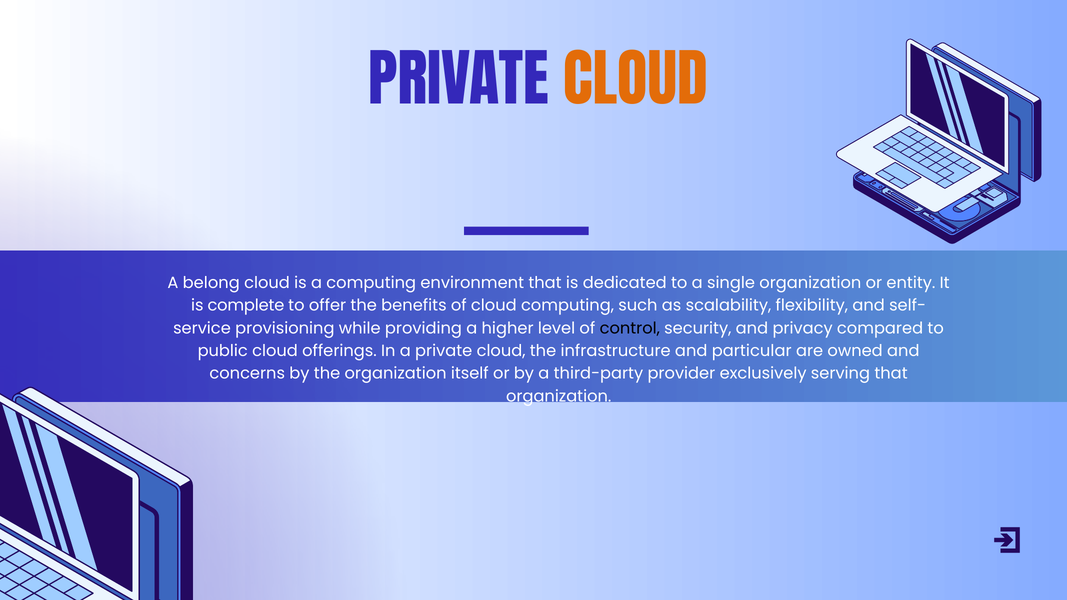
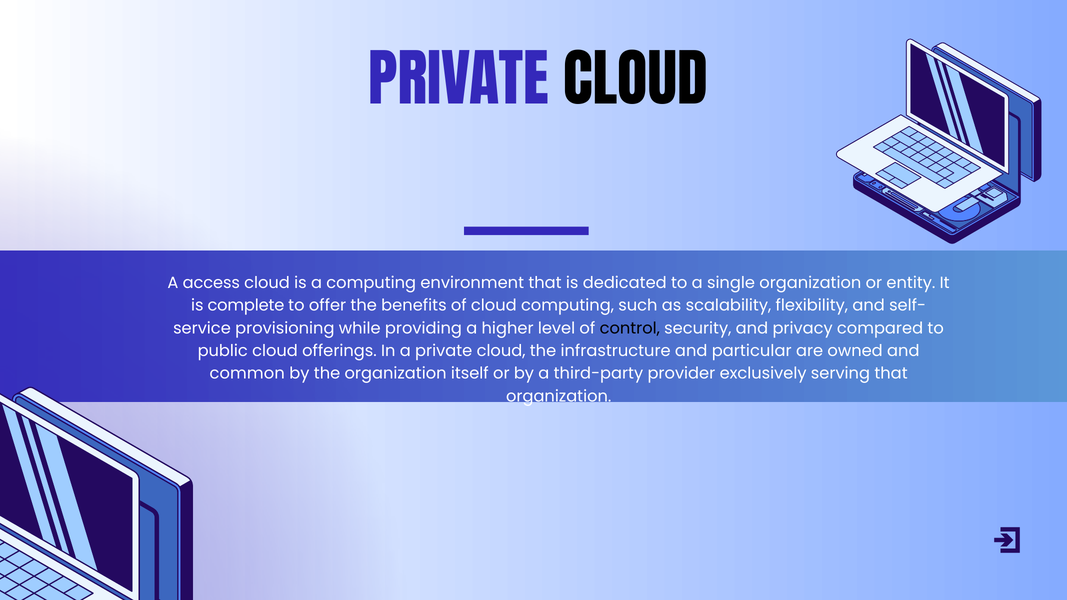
CLOUD at (636, 83) colour: orange -> black
belong: belong -> access
concerns: concerns -> common
